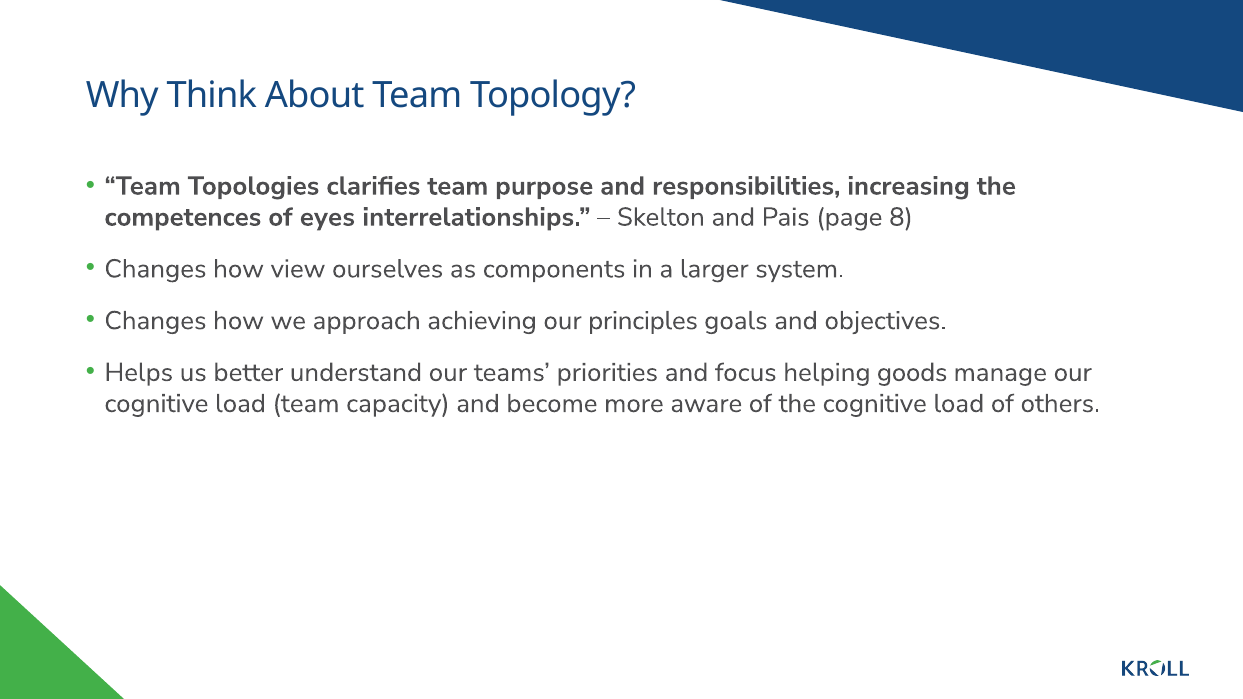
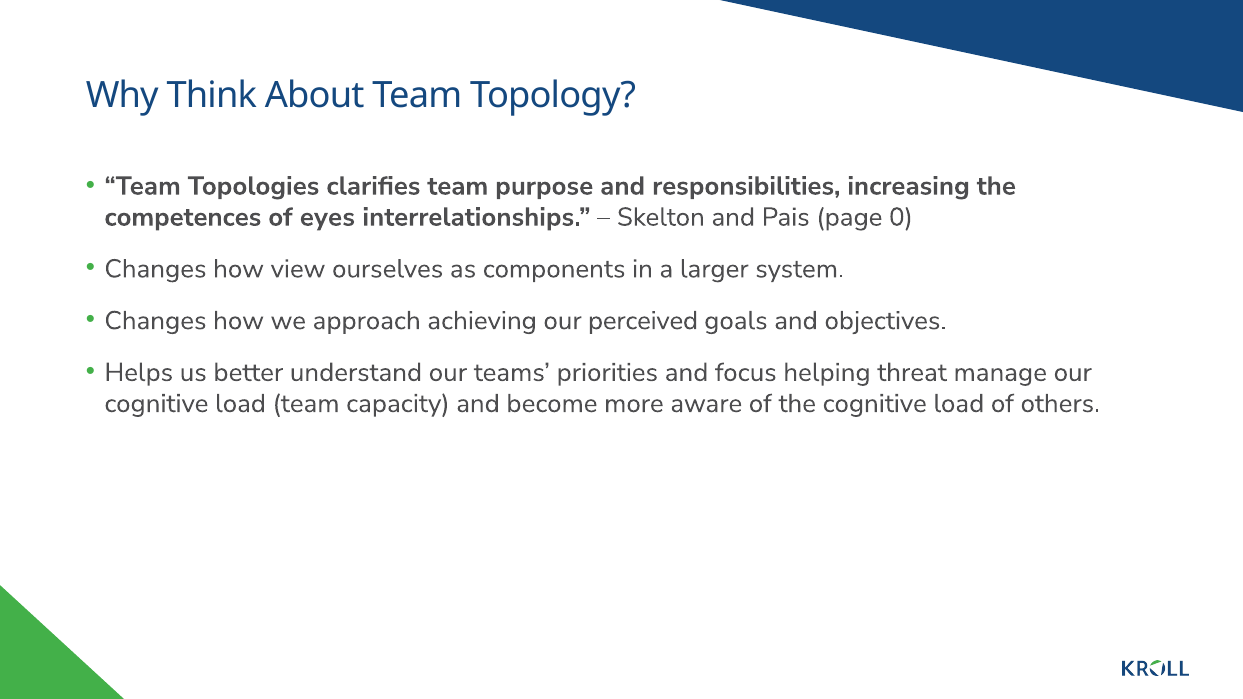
8: 8 -> 0
principles: principles -> perceived
goods: goods -> threat
